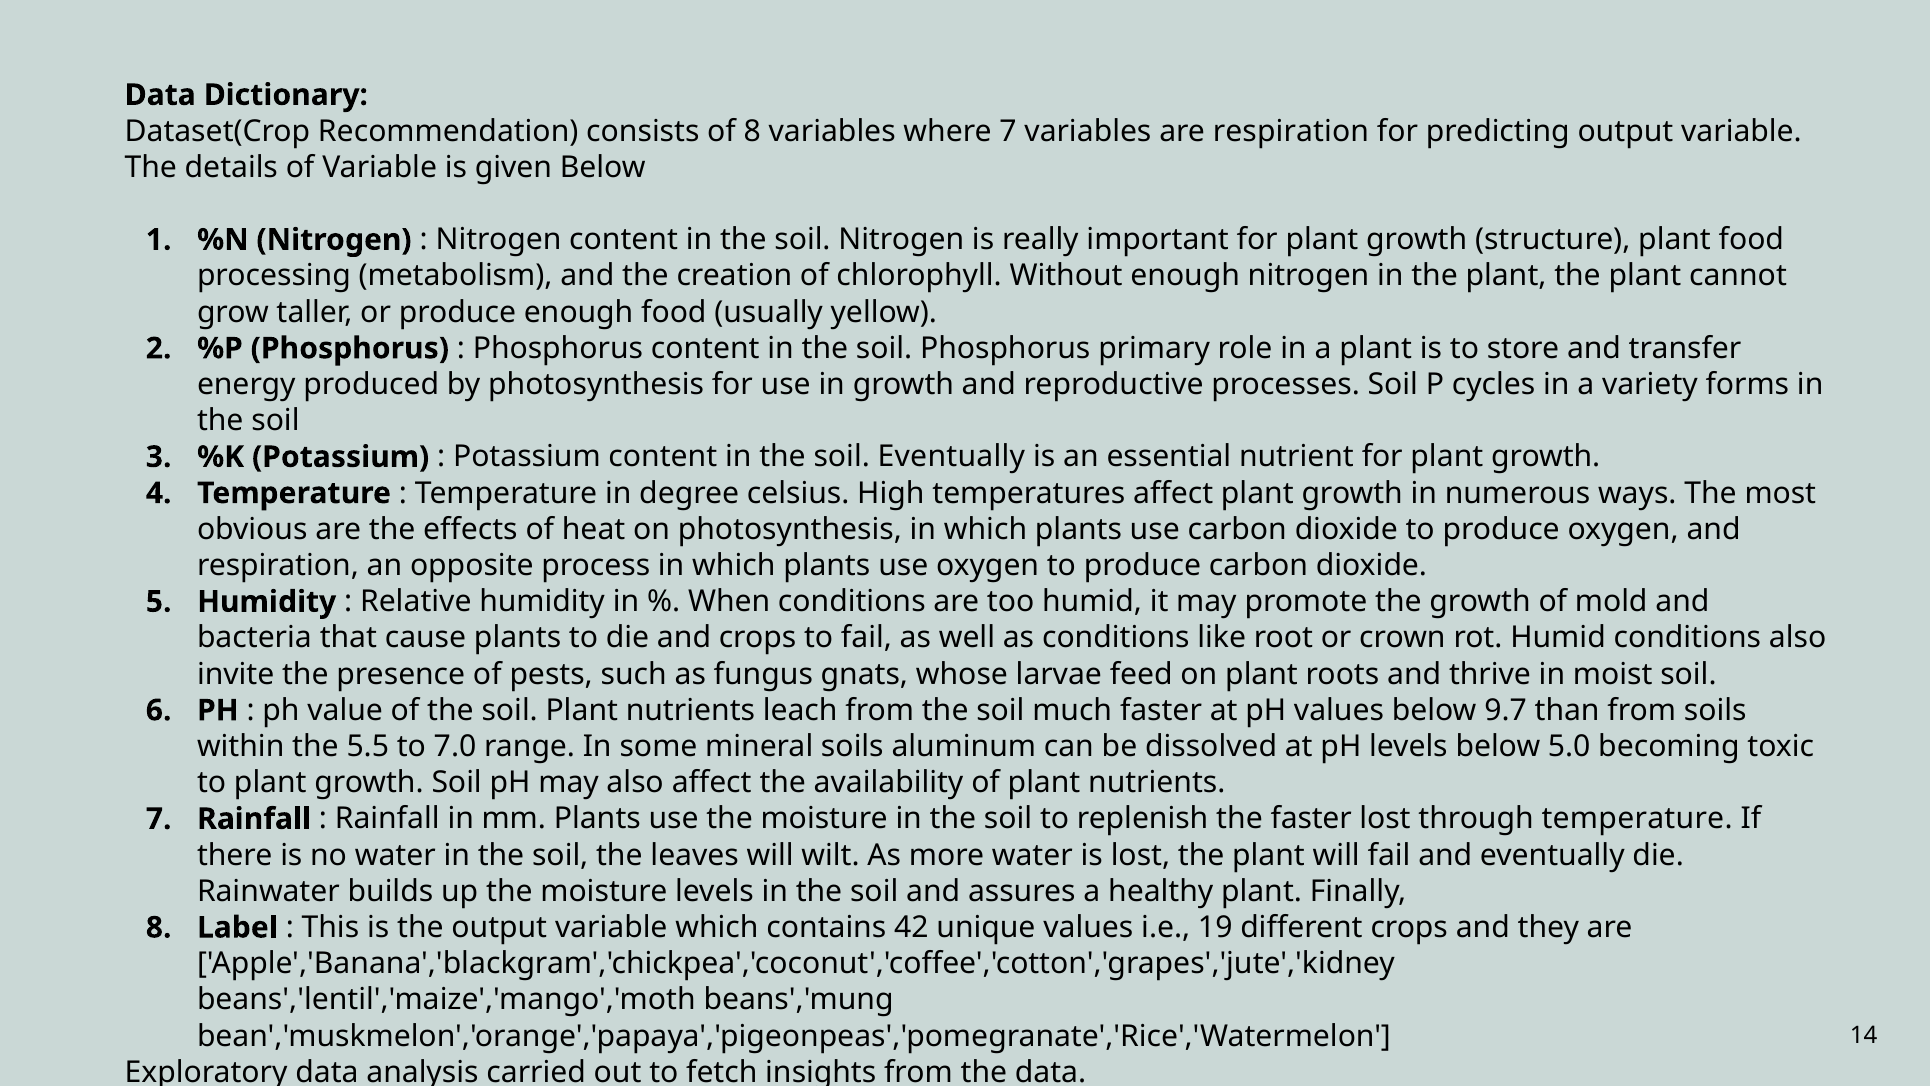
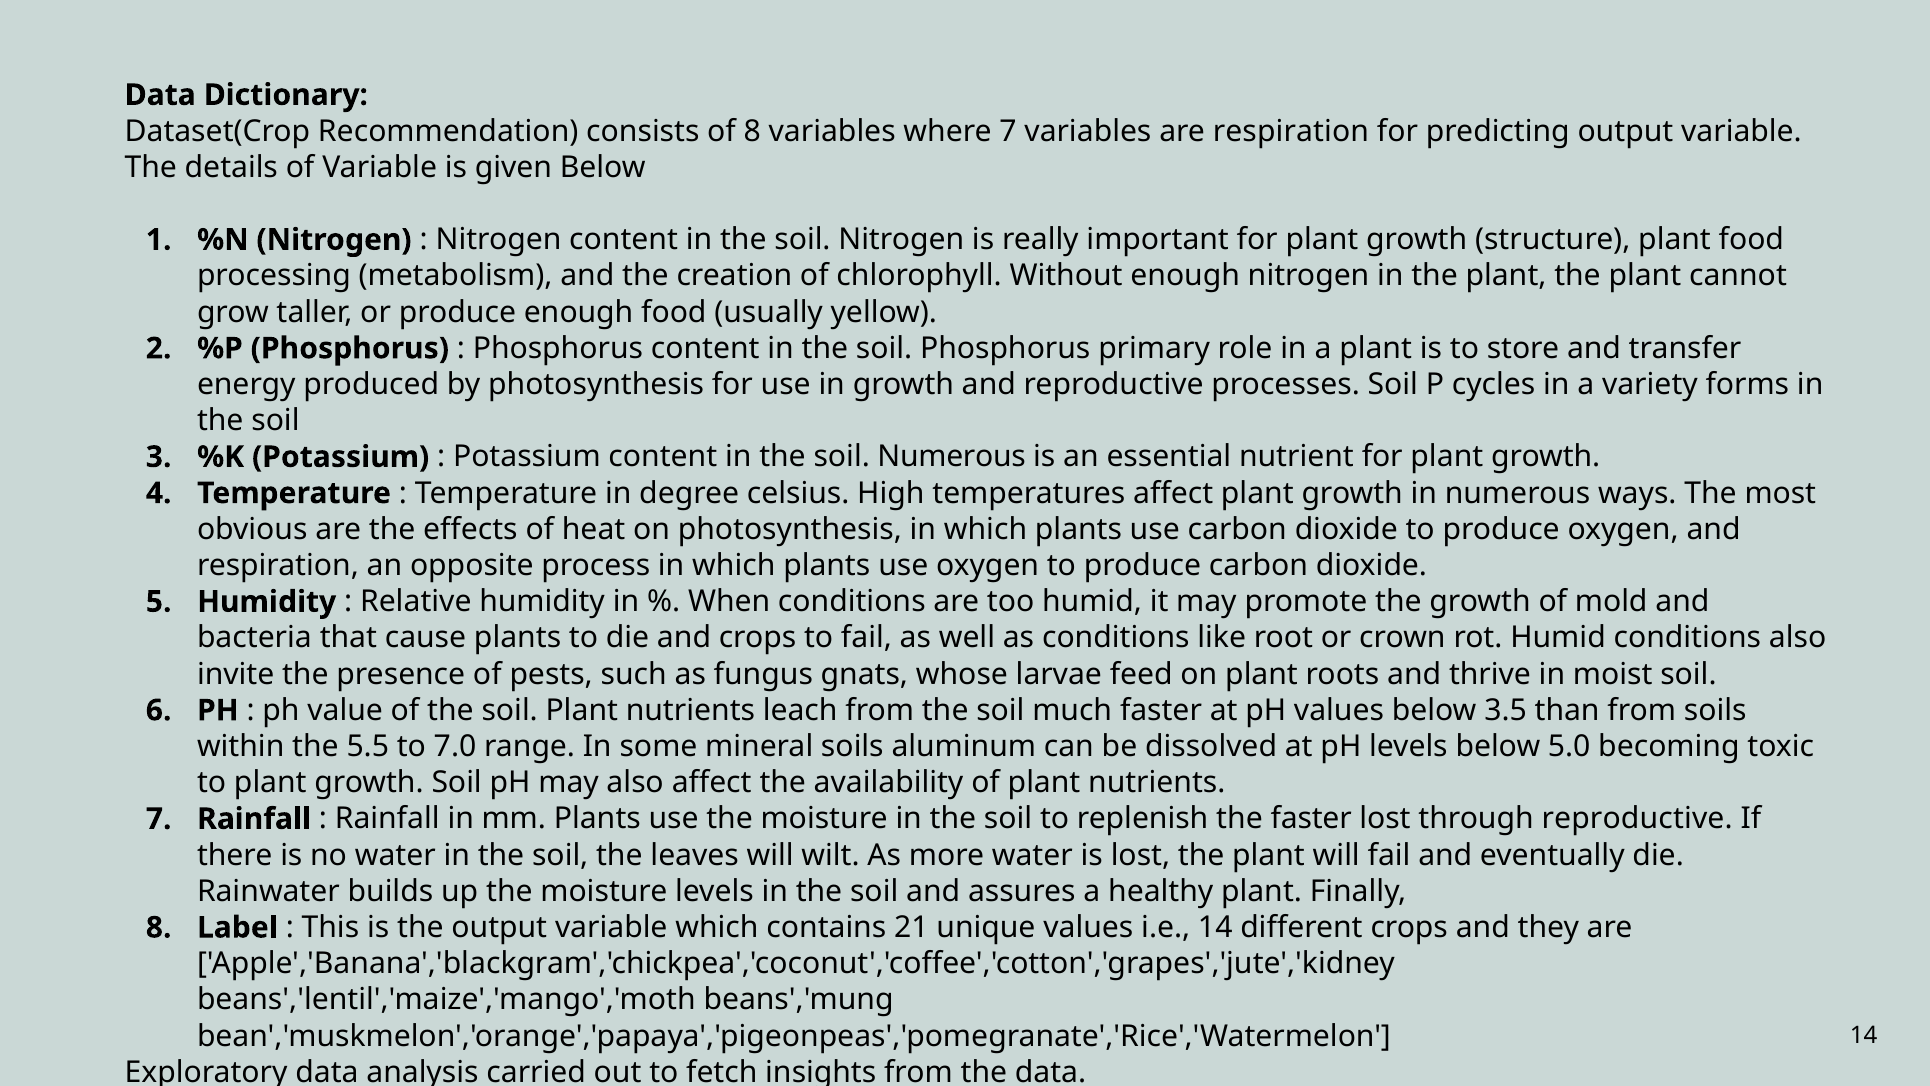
soil Eventually: Eventually -> Numerous
9.7: 9.7 -> 3.5
through temperature: temperature -> reproductive
42: 42 -> 21
i.e 19: 19 -> 14
